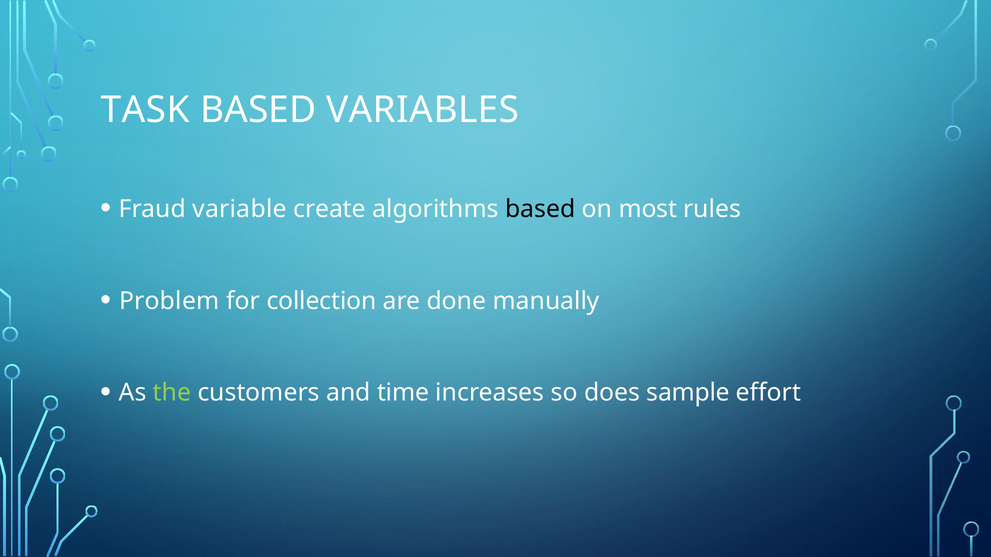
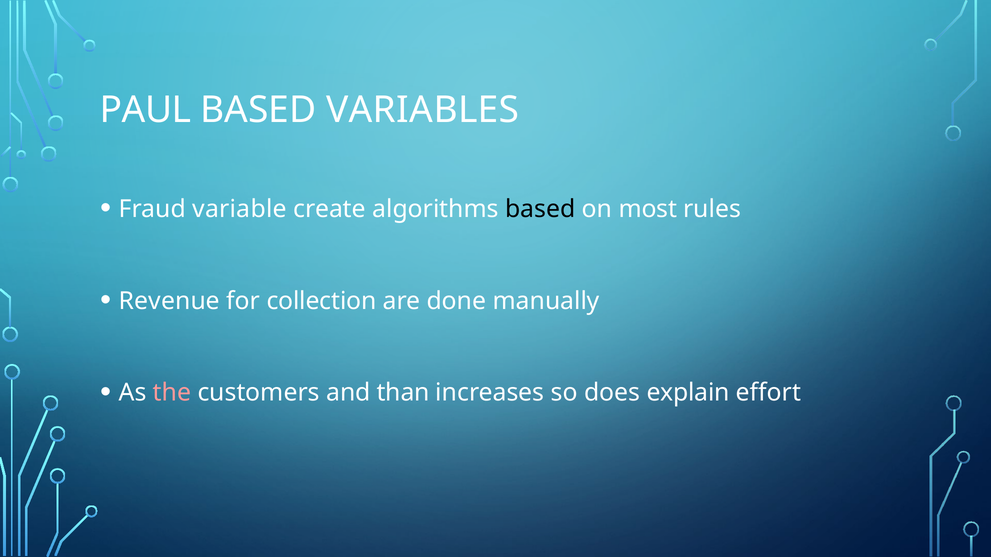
TASK: TASK -> PAUL
Problem: Problem -> Revenue
the colour: light green -> pink
time: time -> than
sample: sample -> explain
